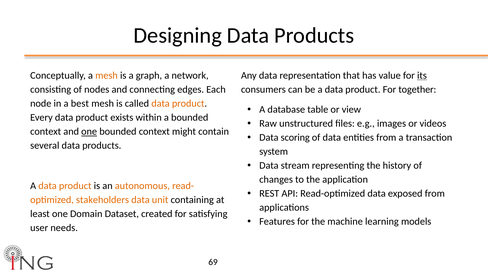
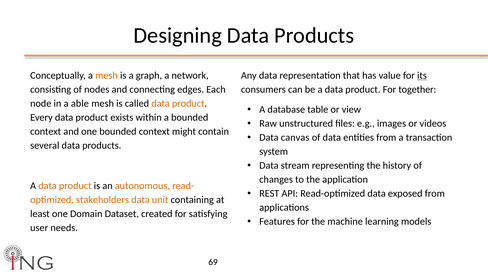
best: best -> able
one at (89, 132) underline: present -> none
scoring: scoring -> canvas
